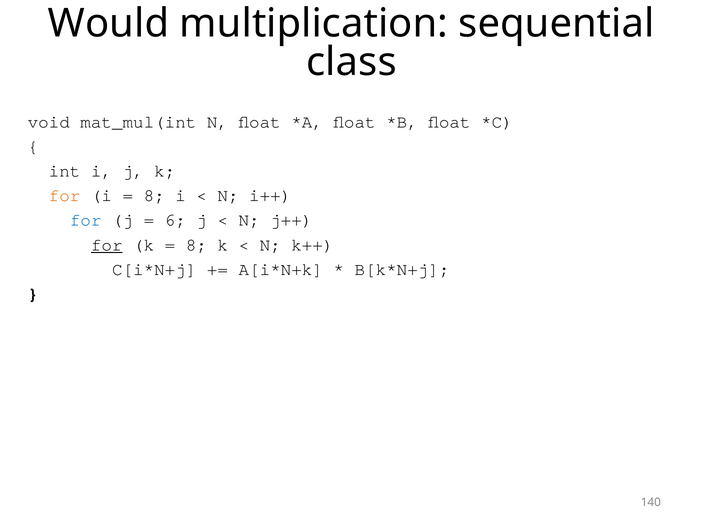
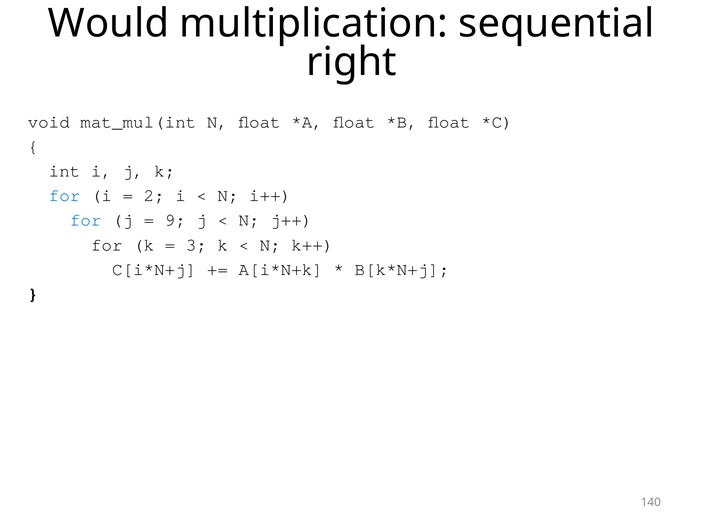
class: class -> right
for at (65, 196) colour: orange -> blue
8 at (154, 196): 8 -> 2
6: 6 -> 9
for at (107, 245) underline: present -> none
8 at (196, 245): 8 -> 3
